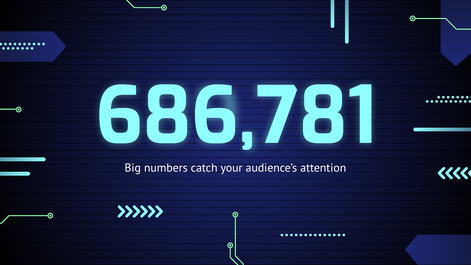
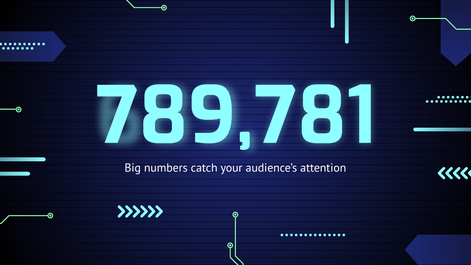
686,781: 686,781 -> 789,781
